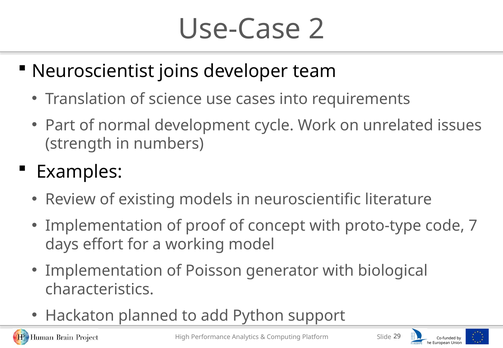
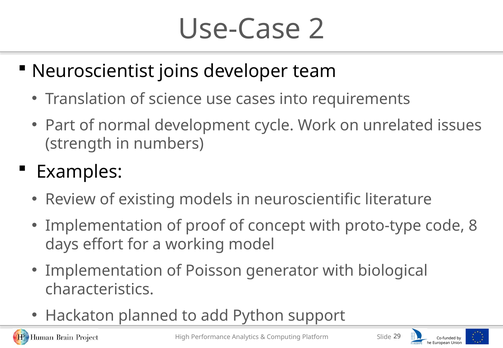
7: 7 -> 8
